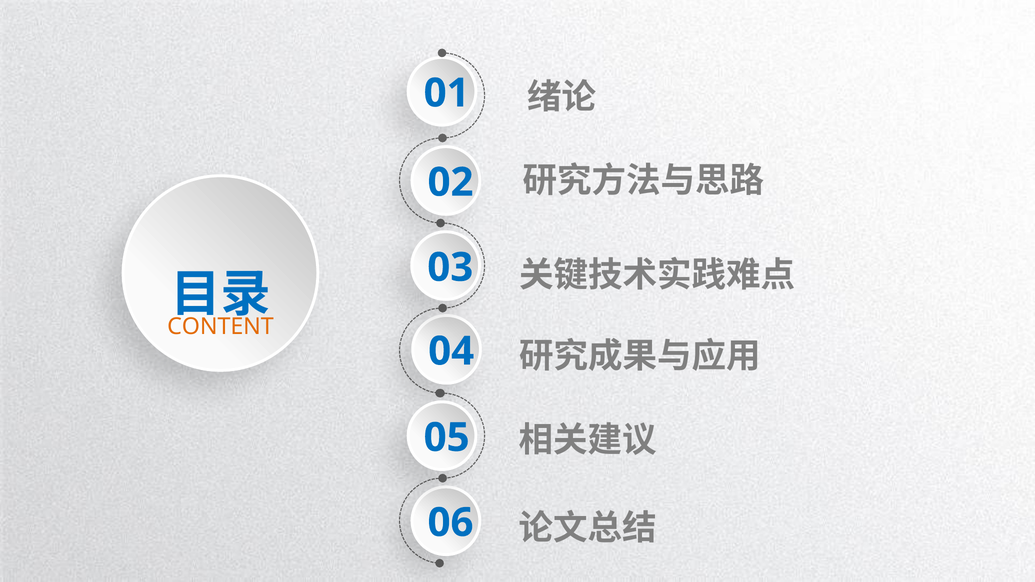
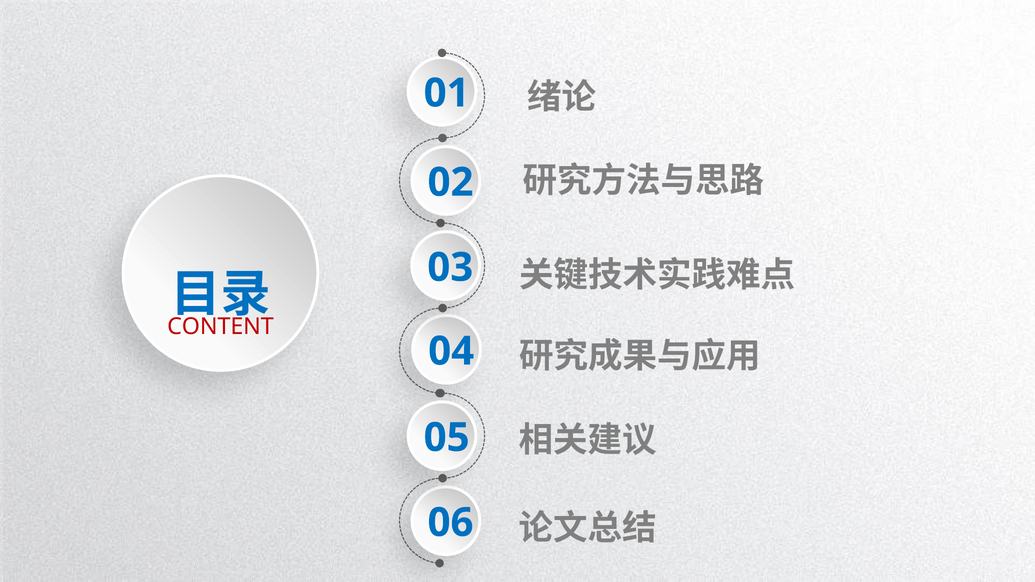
CONTENT colour: orange -> red
